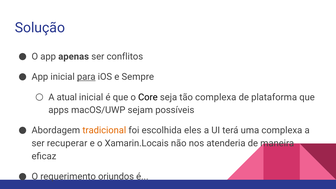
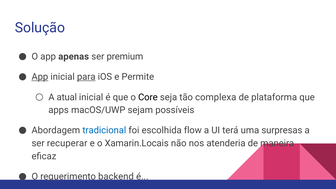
conflitos: conflitos -> premium
App at (40, 77) underline: none -> present
Sempre: Sempre -> Permite
tradicional colour: orange -> blue
eles: eles -> flow
uma complexa: complexa -> surpresas
oriundos: oriundos -> backend
